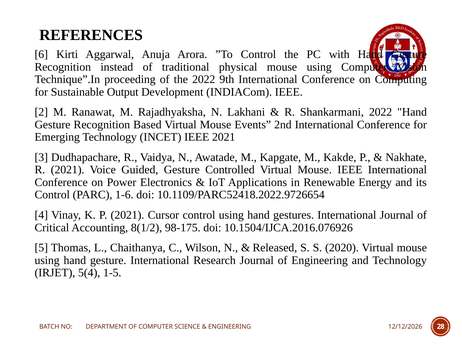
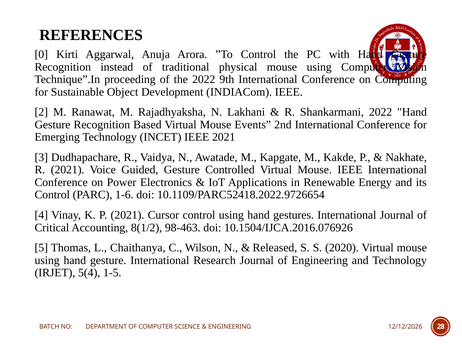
6: 6 -> 0
Output: Output -> Object
98-175: 98-175 -> 98-463
